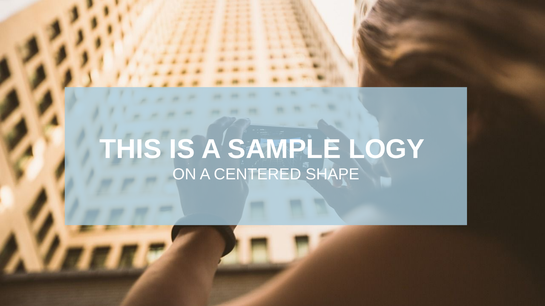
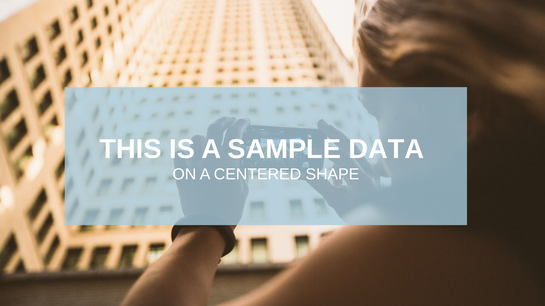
LOGY: LOGY -> DATA
